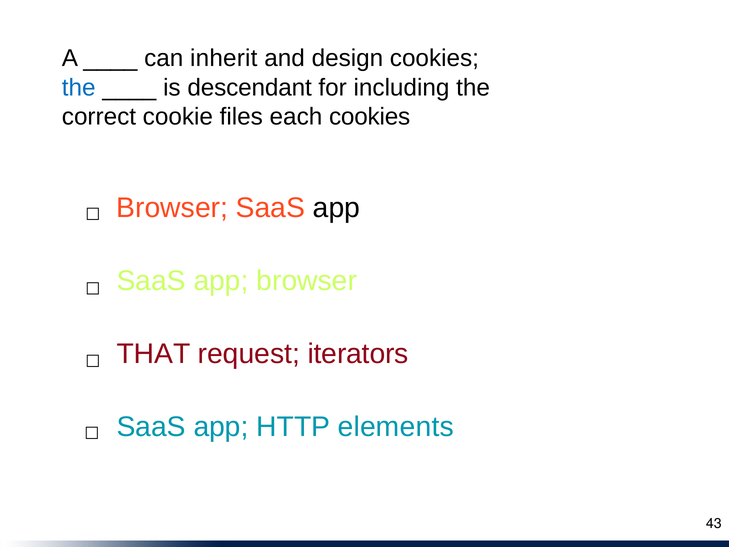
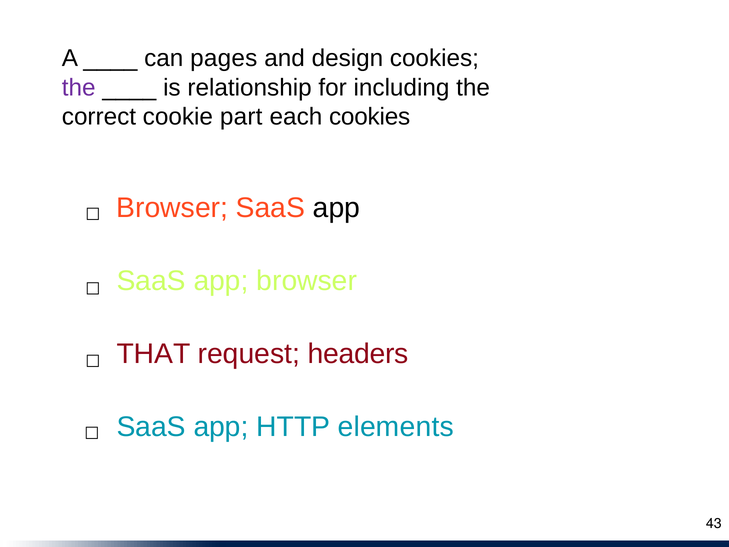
inherit: inherit -> pages
the at (79, 87) colour: blue -> purple
descendant: descendant -> relationship
files: files -> part
iterators: iterators -> headers
